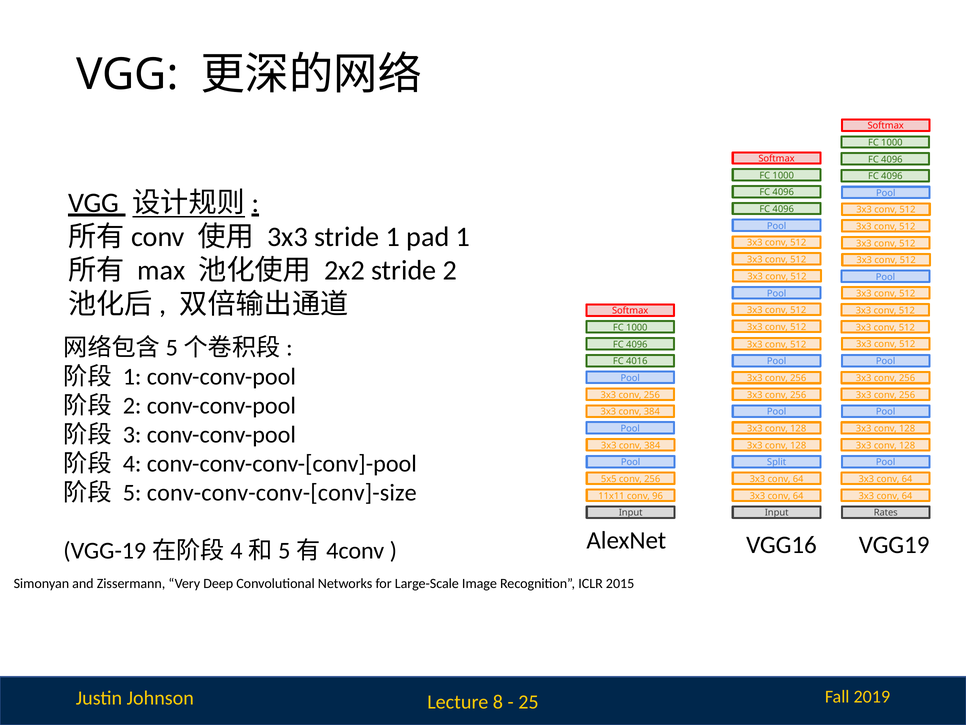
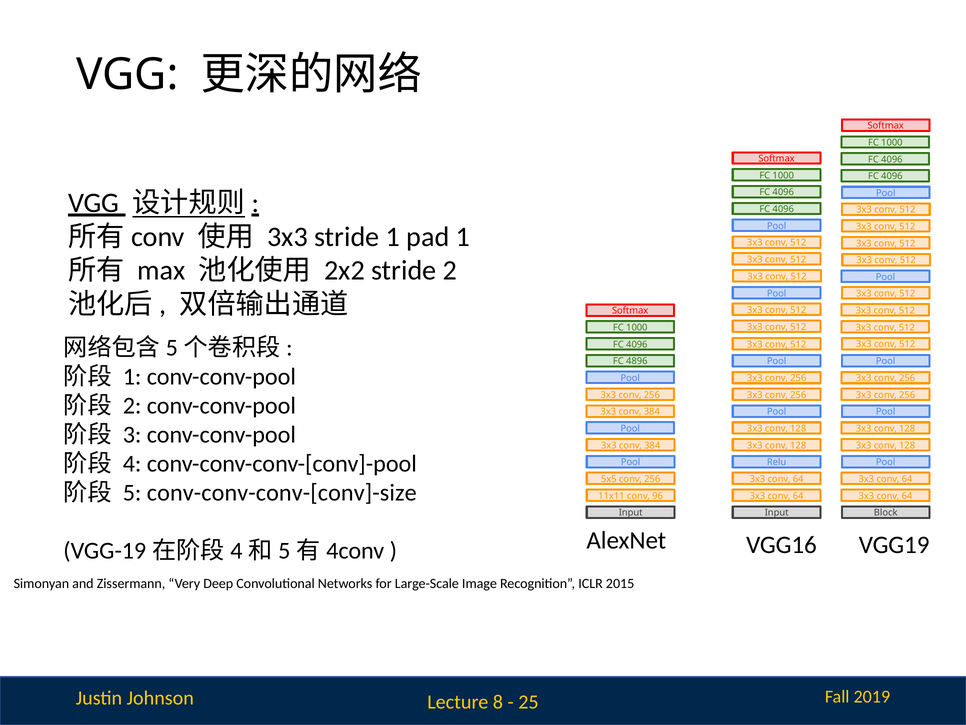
4016: 4016 -> 4896
Split: Split -> Relu
Rates: Rates -> Block
